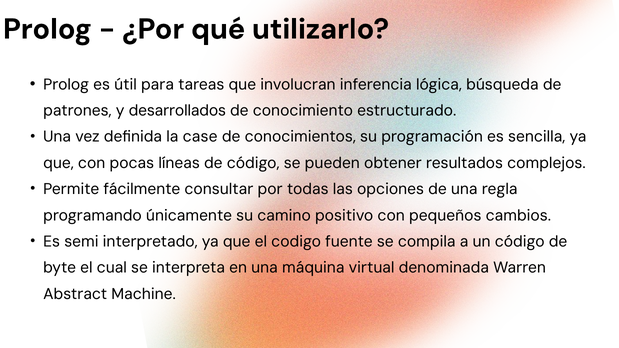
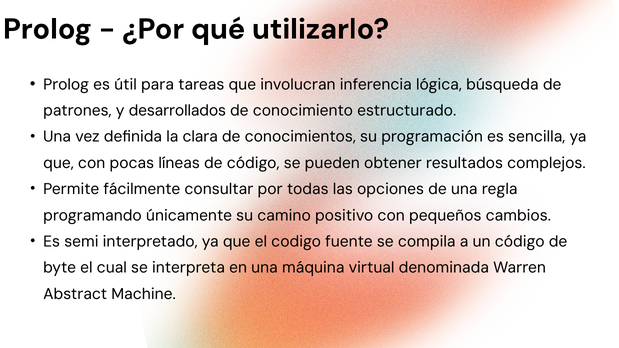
case: case -> clara
